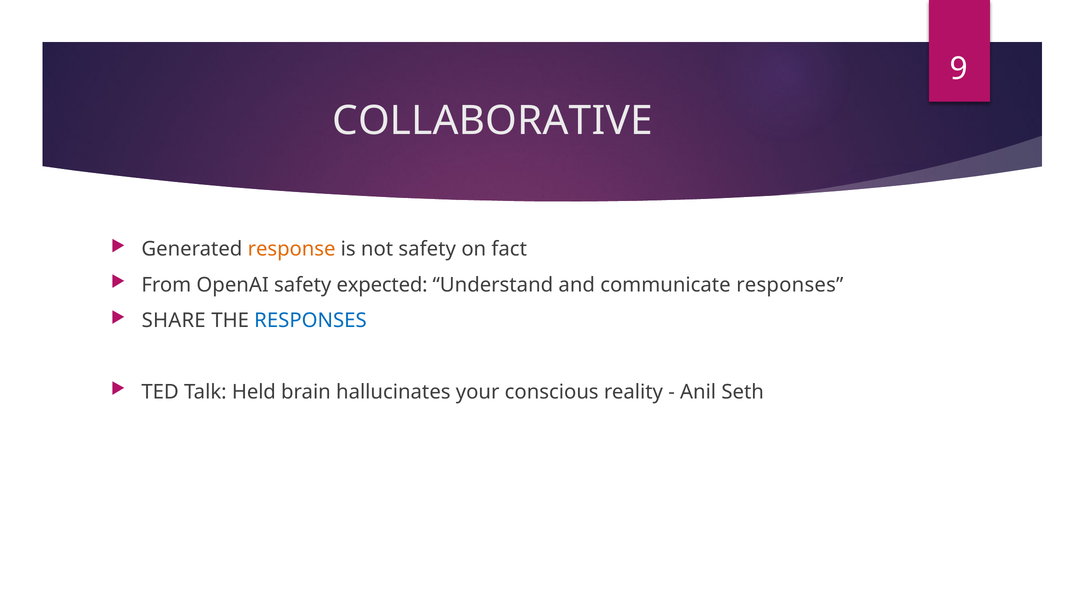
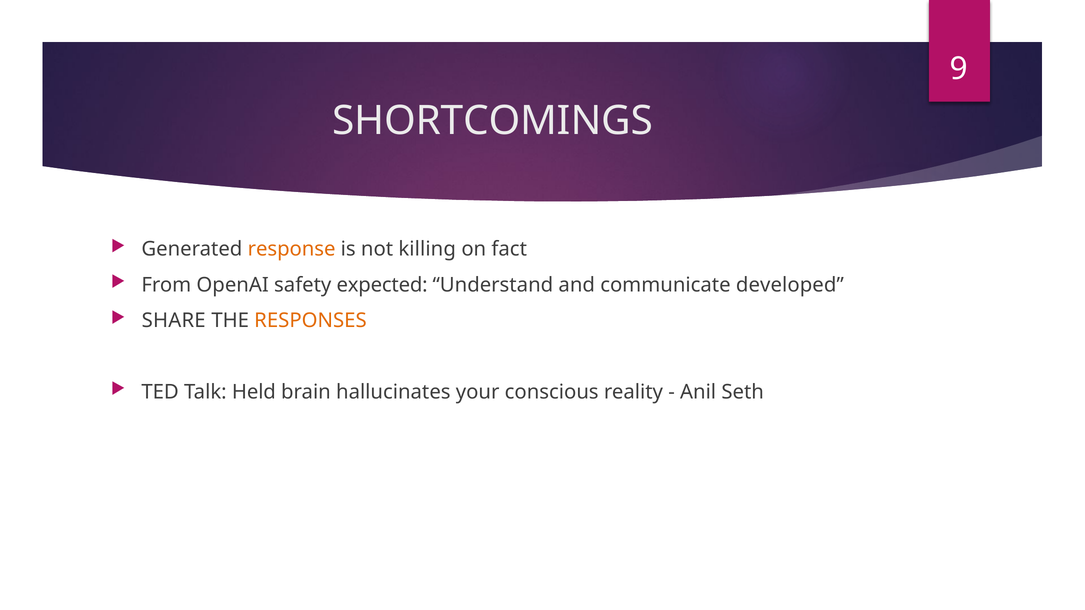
COLLABORATIVE: COLLABORATIVE -> SHORTCOMINGS
not safety: safety -> killing
communicate responses: responses -> developed
RESPONSES at (310, 321) colour: blue -> orange
